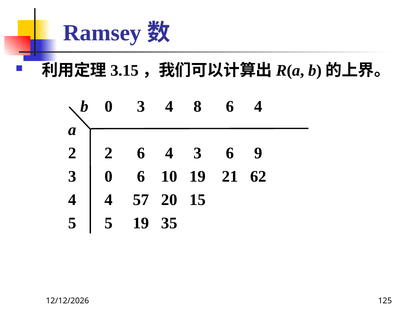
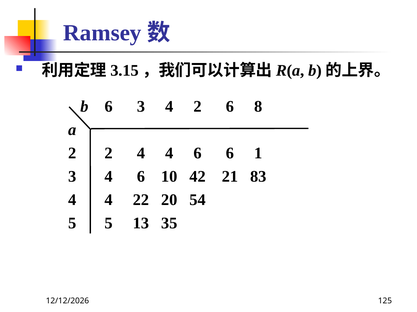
b 0: 0 -> 6
4 8: 8 -> 2
4 at (258, 107): 4 -> 8
2 6: 6 -> 4
3 at (197, 154): 3 -> 6
9: 9 -> 1
0 at (109, 177): 0 -> 4
10 19: 19 -> 42
62: 62 -> 83
57: 57 -> 22
15: 15 -> 54
5 19: 19 -> 13
